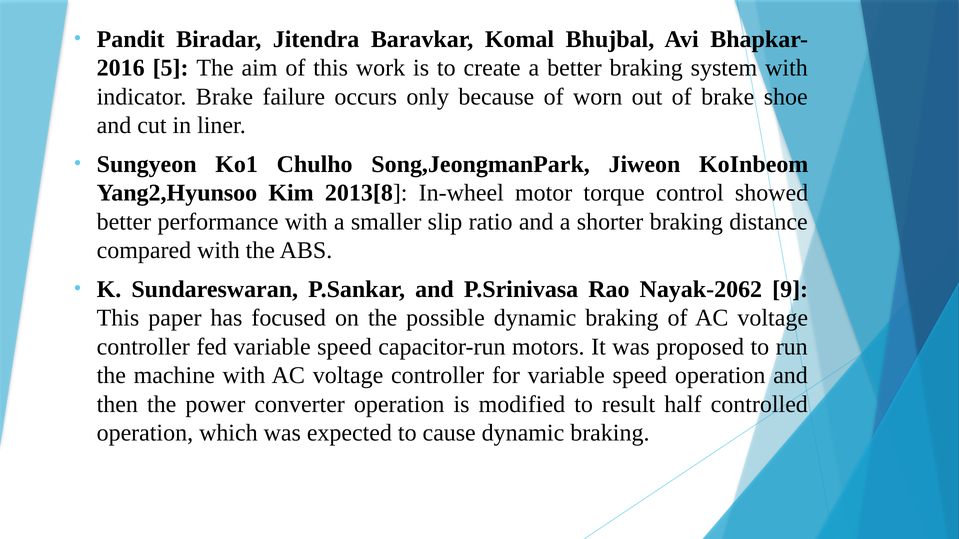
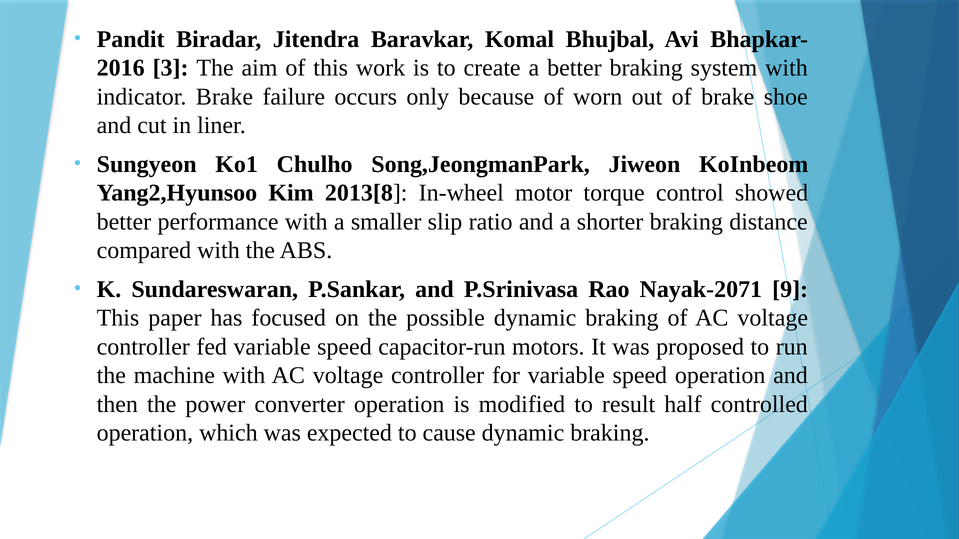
5: 5 -> 3
Nayak-2062: Nayak-2062 -> Nayak-2071
